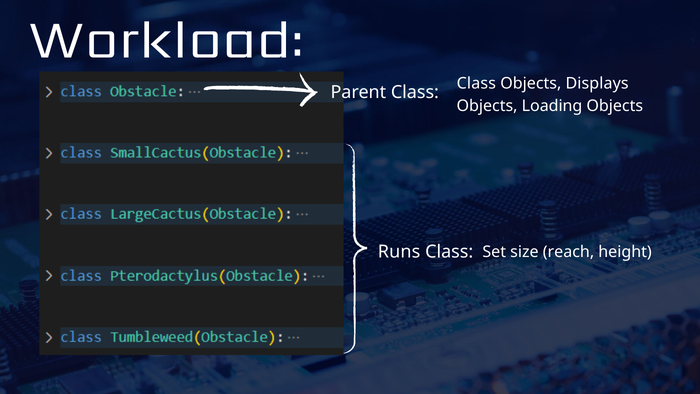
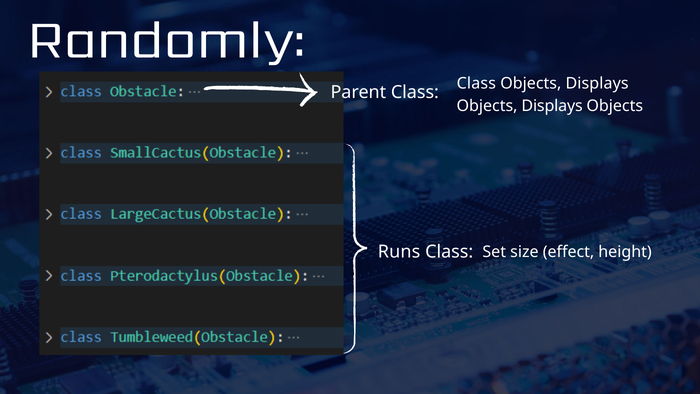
Workload: Workload -> Randomly
Loading at (552, 106): Loading -> Displays
reach: reach -> effect
